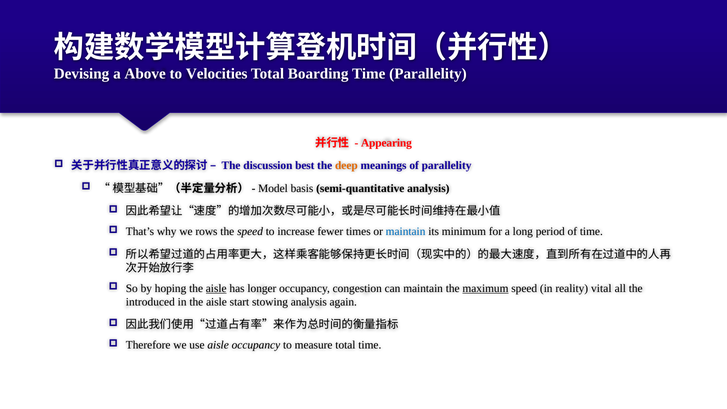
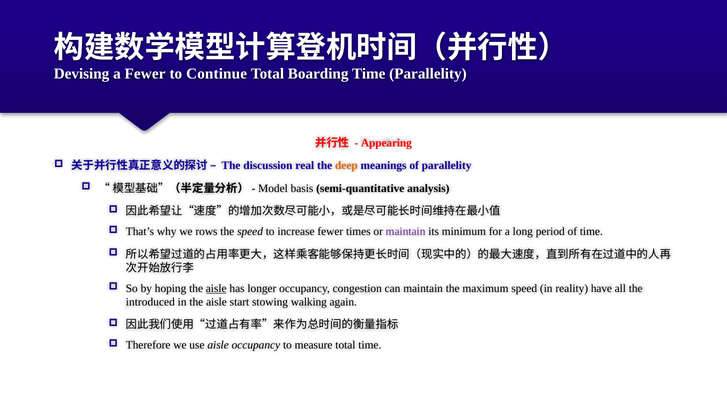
a Above: Above -> Fewer
Velocities: Velocities -> Continue
best: best -> real
maintain at (406, 232) colour: blue -> purple
maximum underline: present -> none
vital: vital -> have
stowing analysis: analysis -> walking
